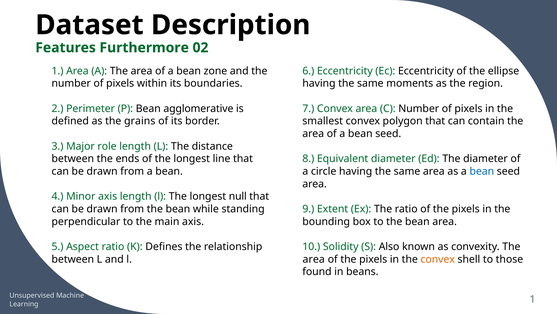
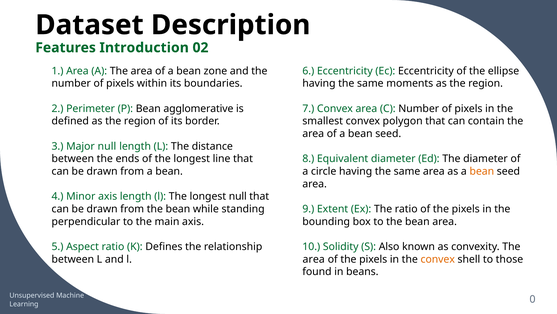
Furthermore: Furthermore -> Introduction
defined as the grains: grains -> region
Major role: role -> null
bean at (482, 171) colour: blue -> orange
Learning 1: 1 -> 0
